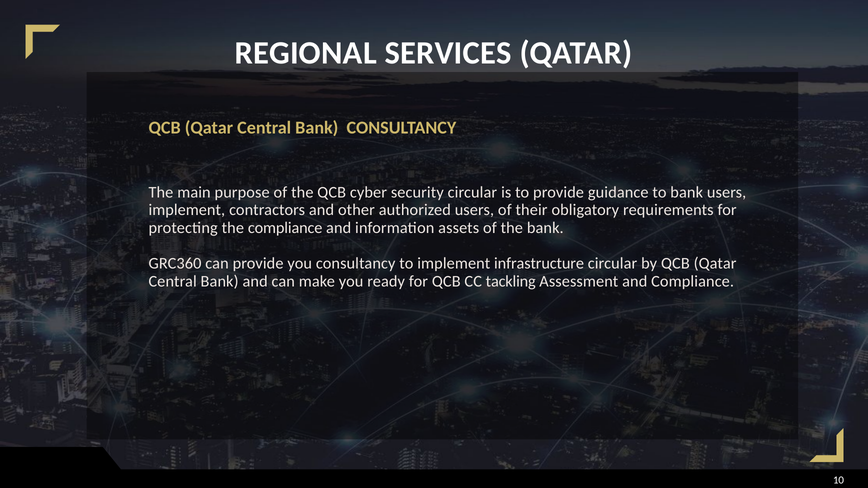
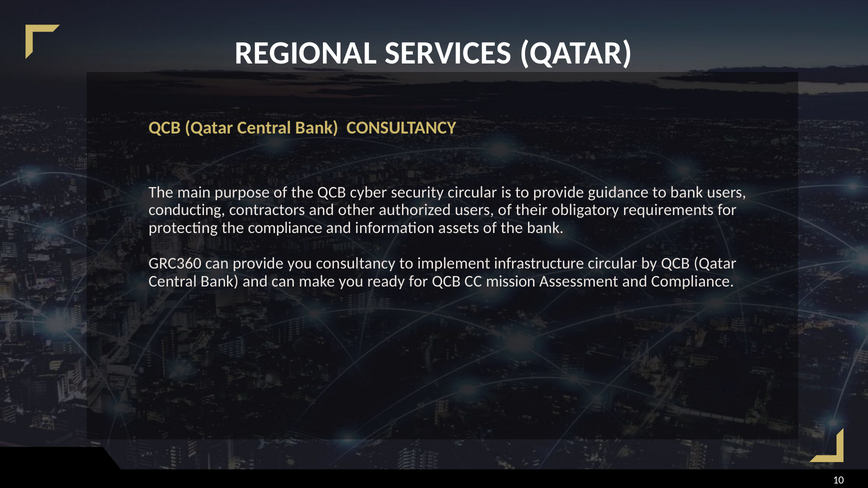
implement at (187, 210): implement -> conducting
tackling: tackling -> mission
